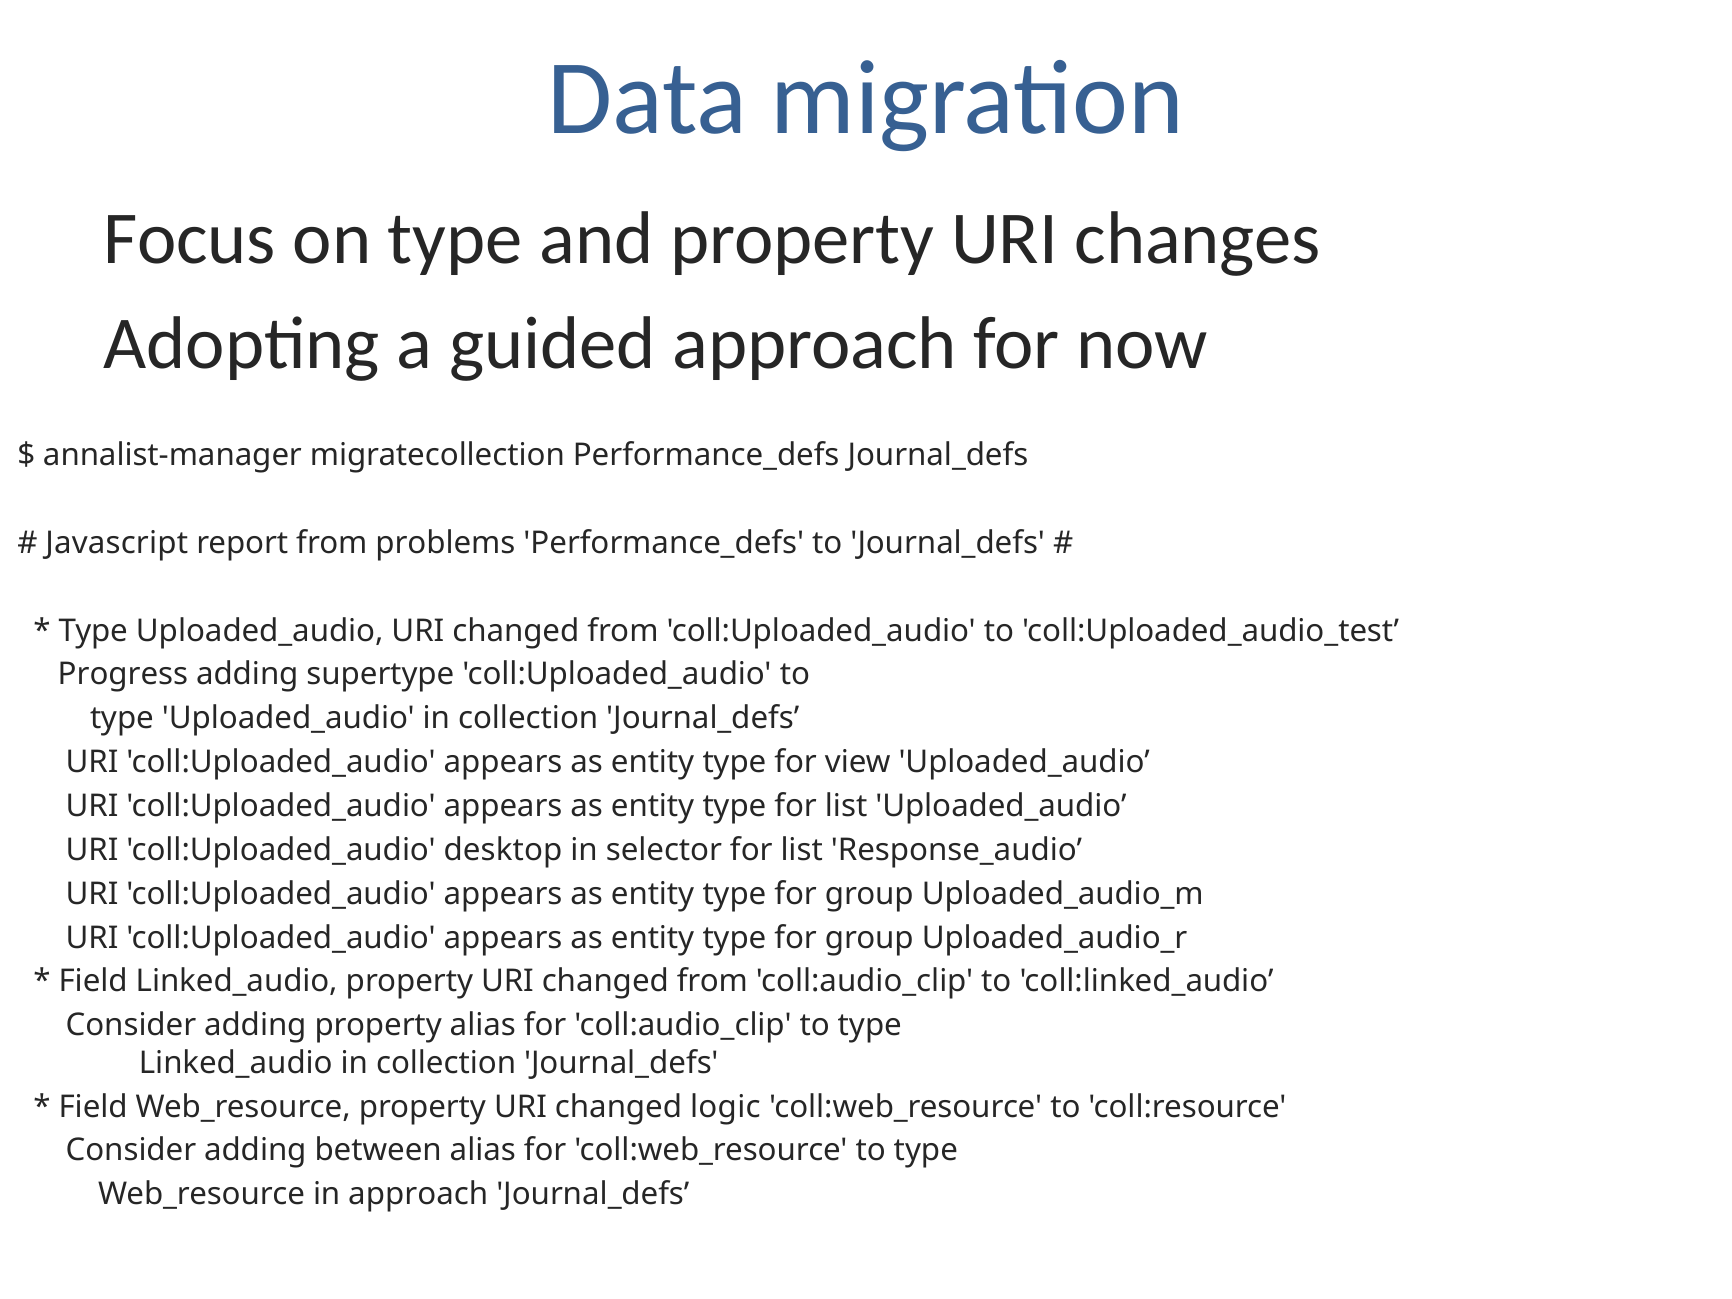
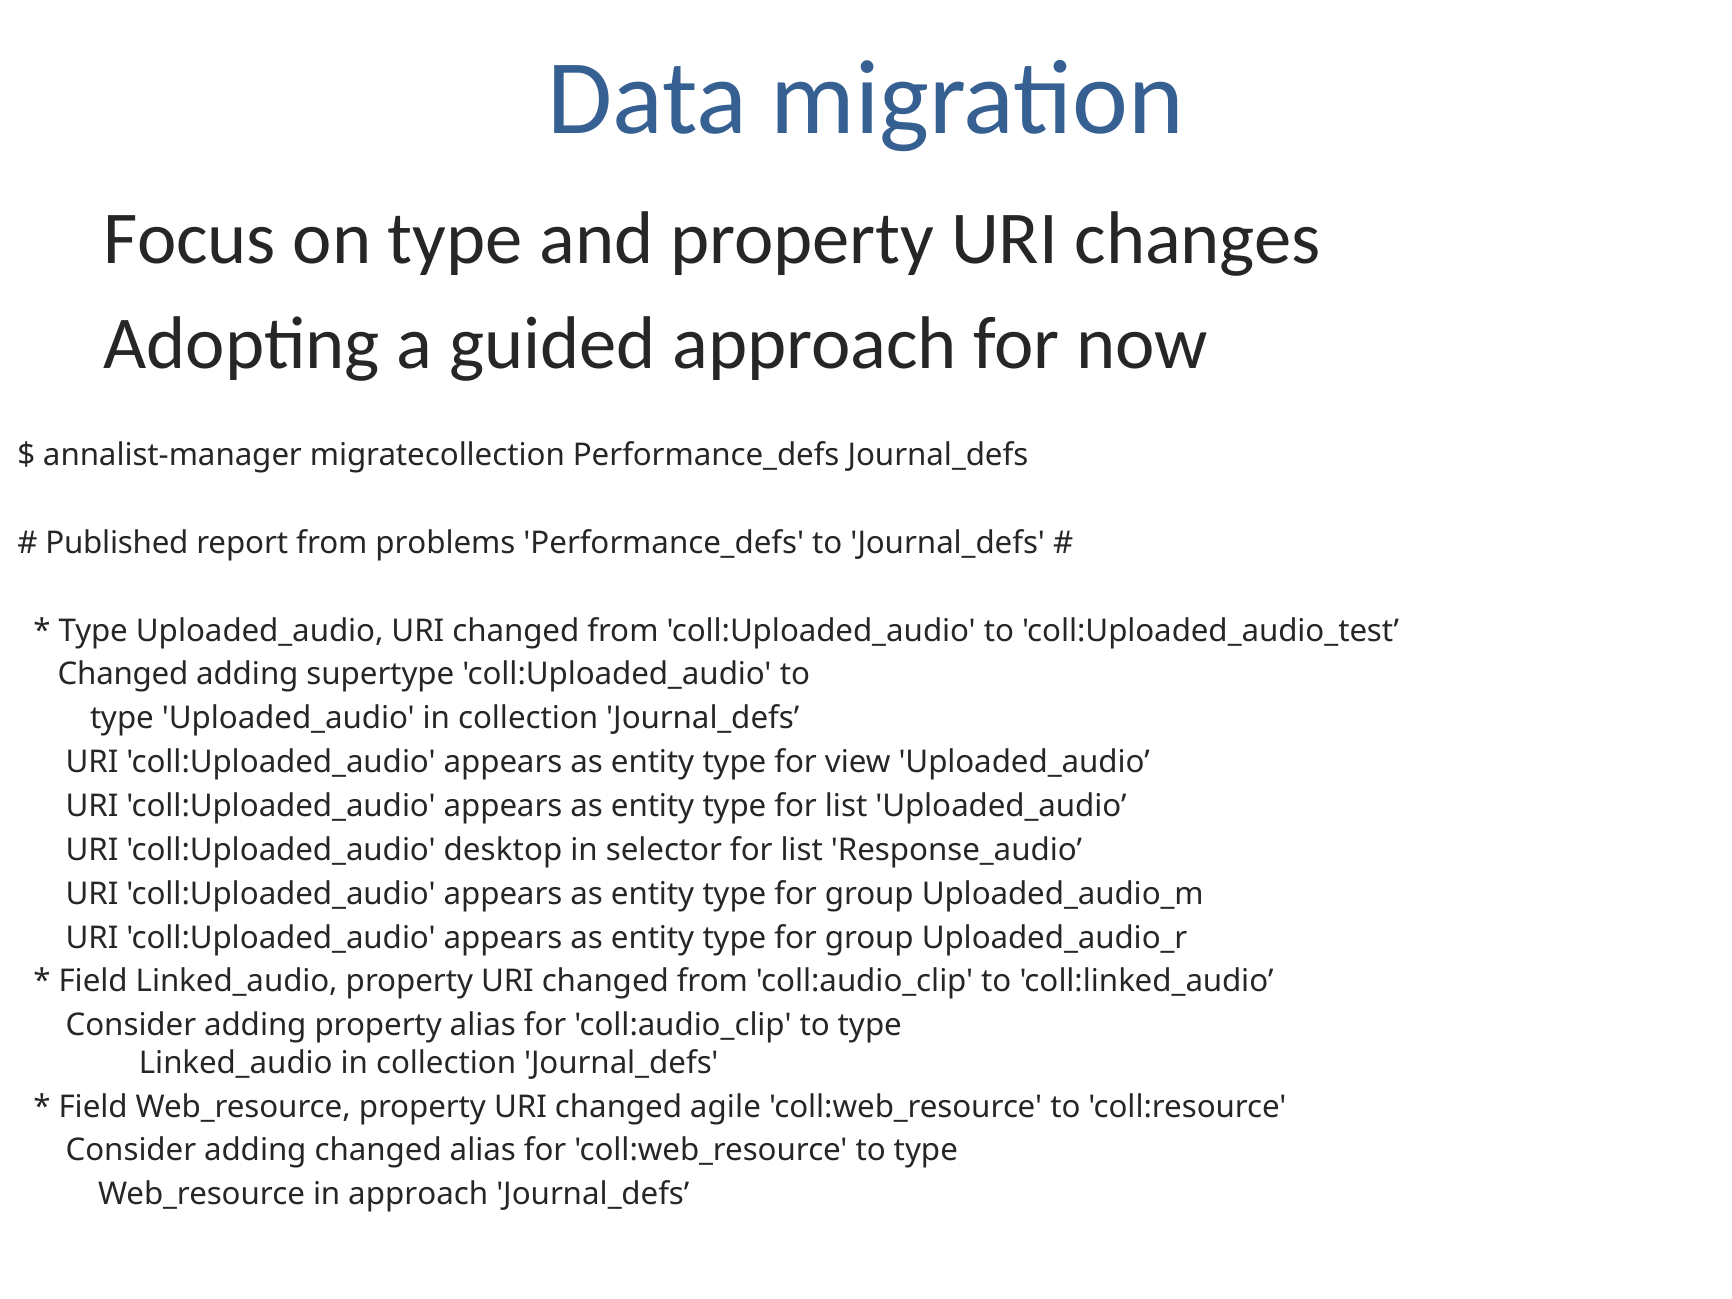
Javascript: Javascript -> Published
Progress at (123, 675): Progress -> Changed
logic: logic -> agile
adding between: between -> changed
